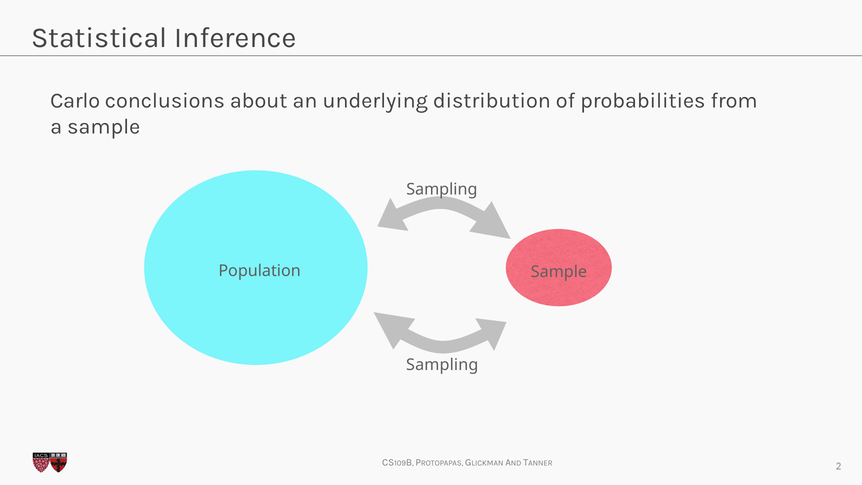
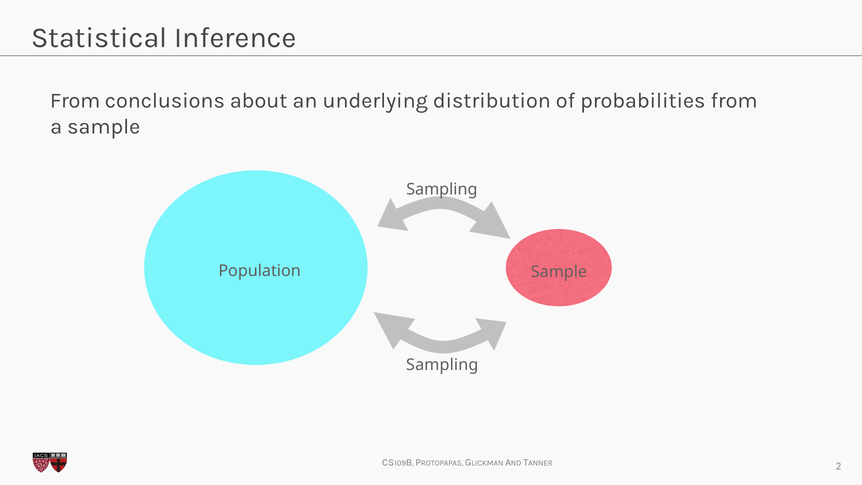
Carlo at (75, 101): Carlo -> From
